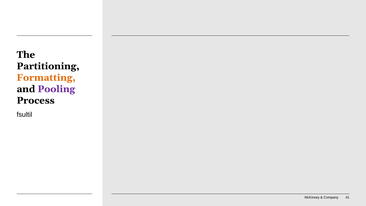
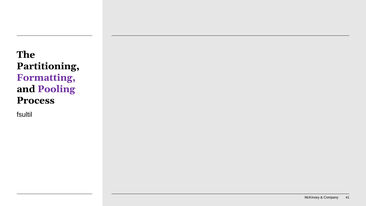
Formatting colour: orange -> purple
